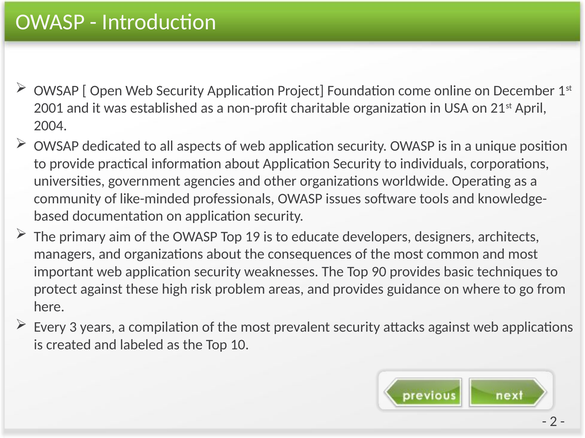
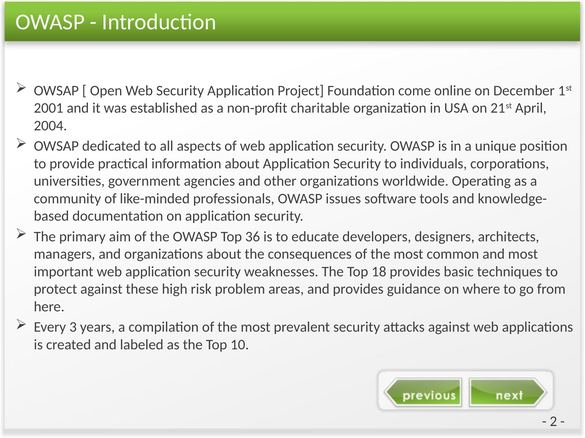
19: 19 -> 36
90: 90 -> 18
